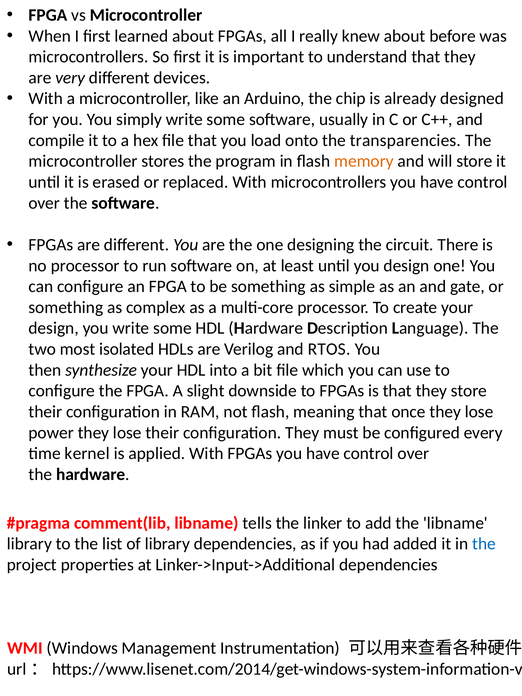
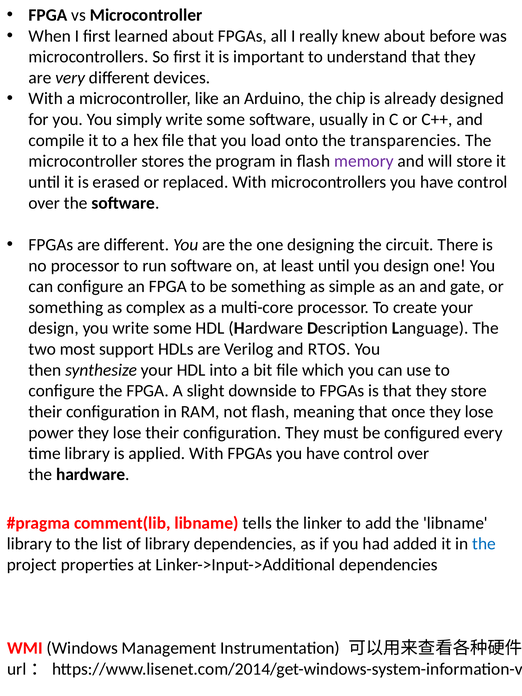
memory colour: orange -> purple
isolated: isolated -> support
time kernel: kernel -> library
